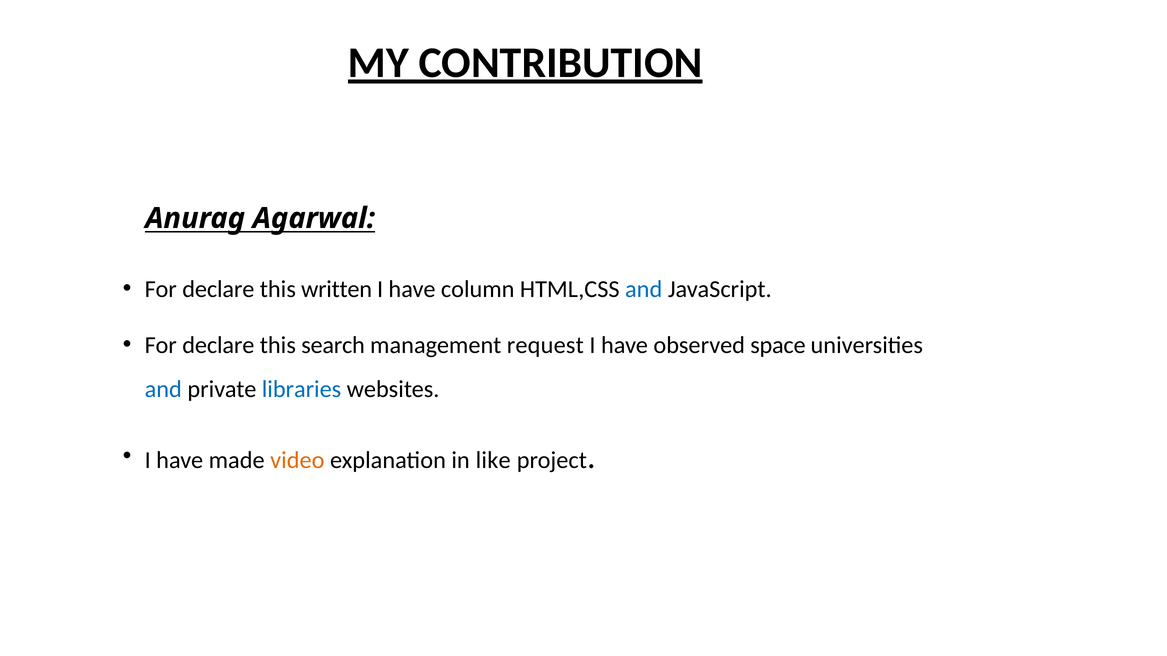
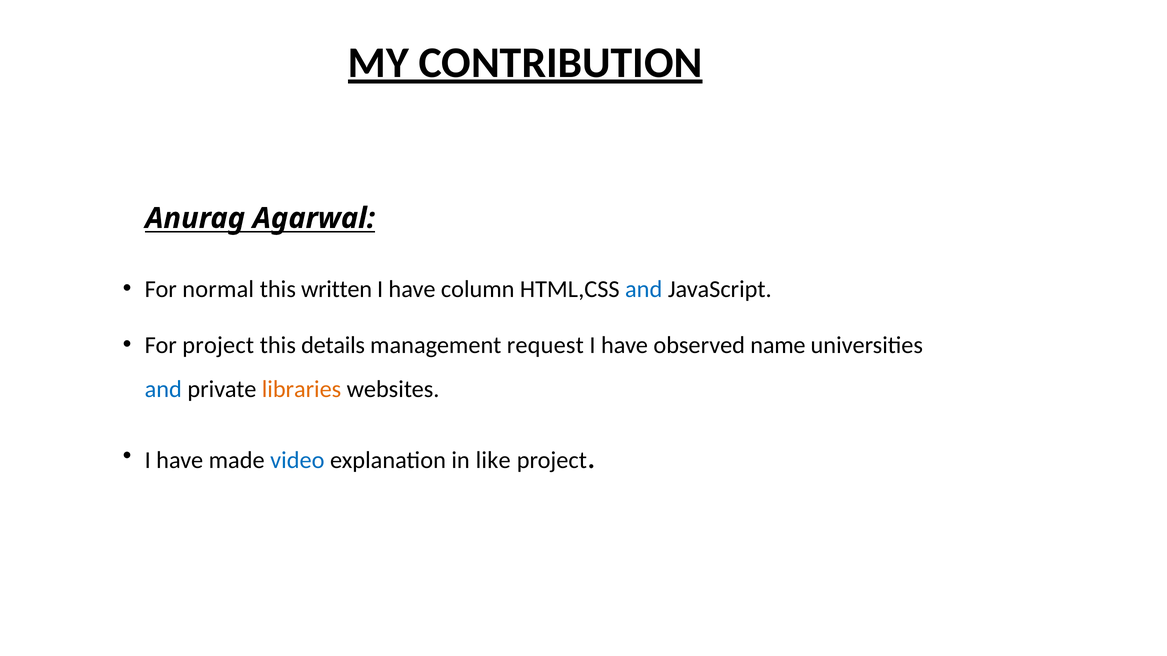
declare at (218, 289): declare -> normal
declare at (218, 345): declare -> project
search: search -> details
space: space -> name
libraries colour: blue -> orange
video colour: orange -> blue
